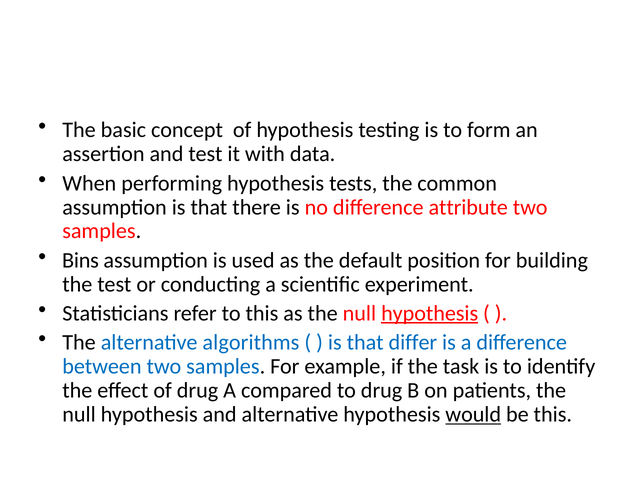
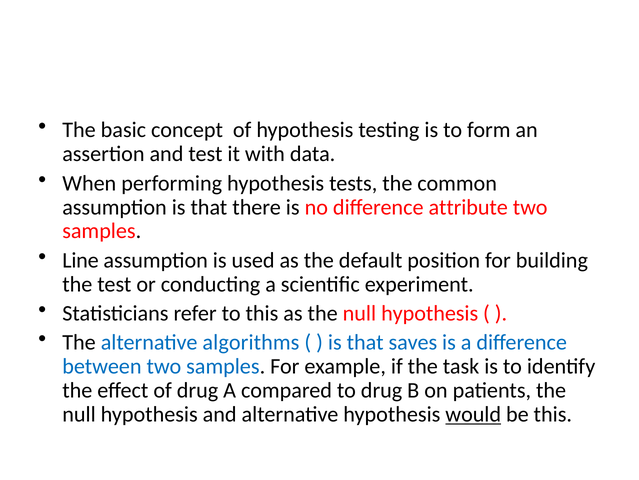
Bins: Bins -> Line
hypothesis at (430, 313) underline: present -> none
differ: differ -> saves
